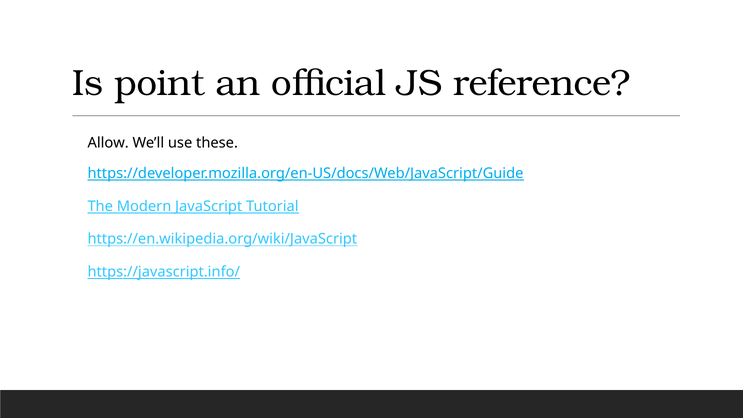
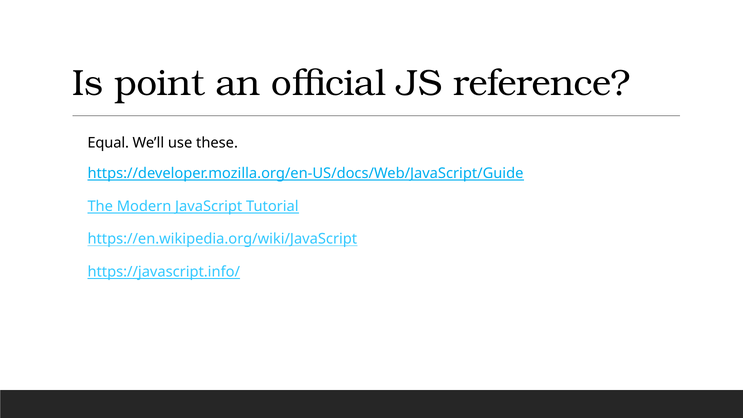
Allow: Allow -> Equal
